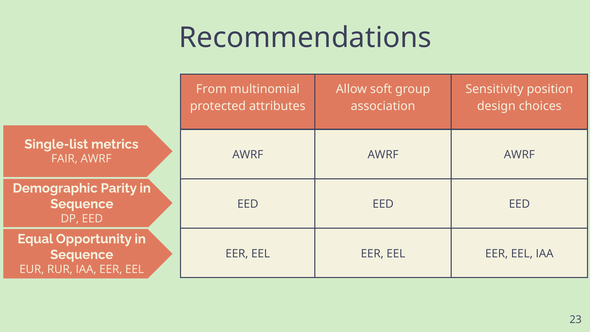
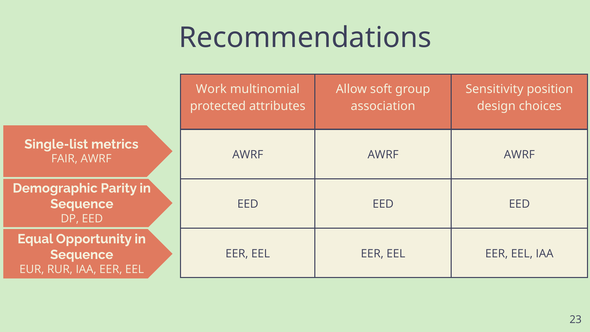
From: From -> Work
